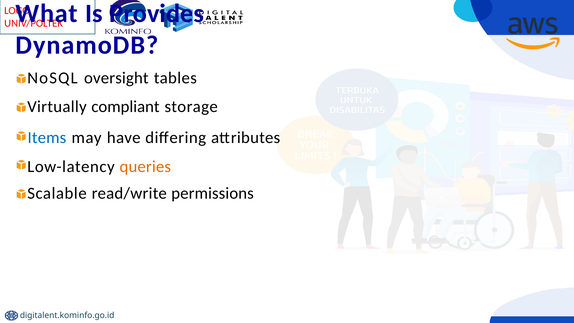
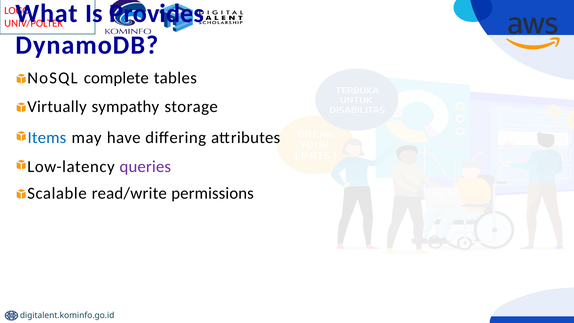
oversight: oversight -> complete
compliant: compliant -> sympathy
queries colour: orange -> purple
